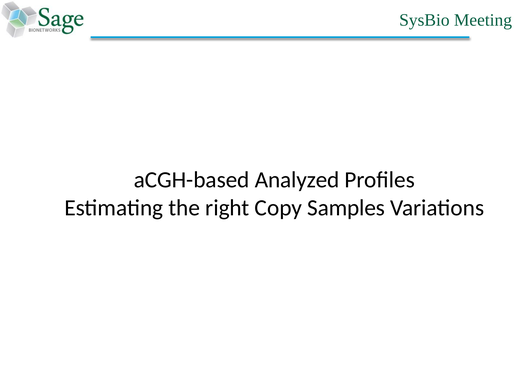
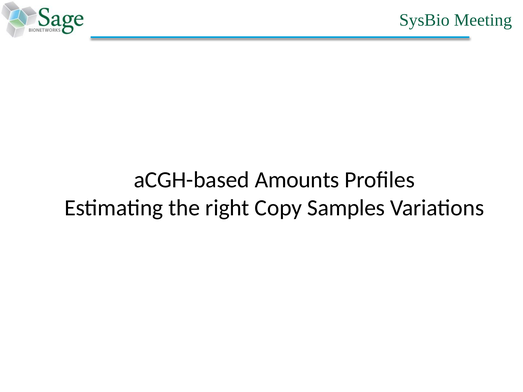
Analyzed: Analyzed -> Amounts
